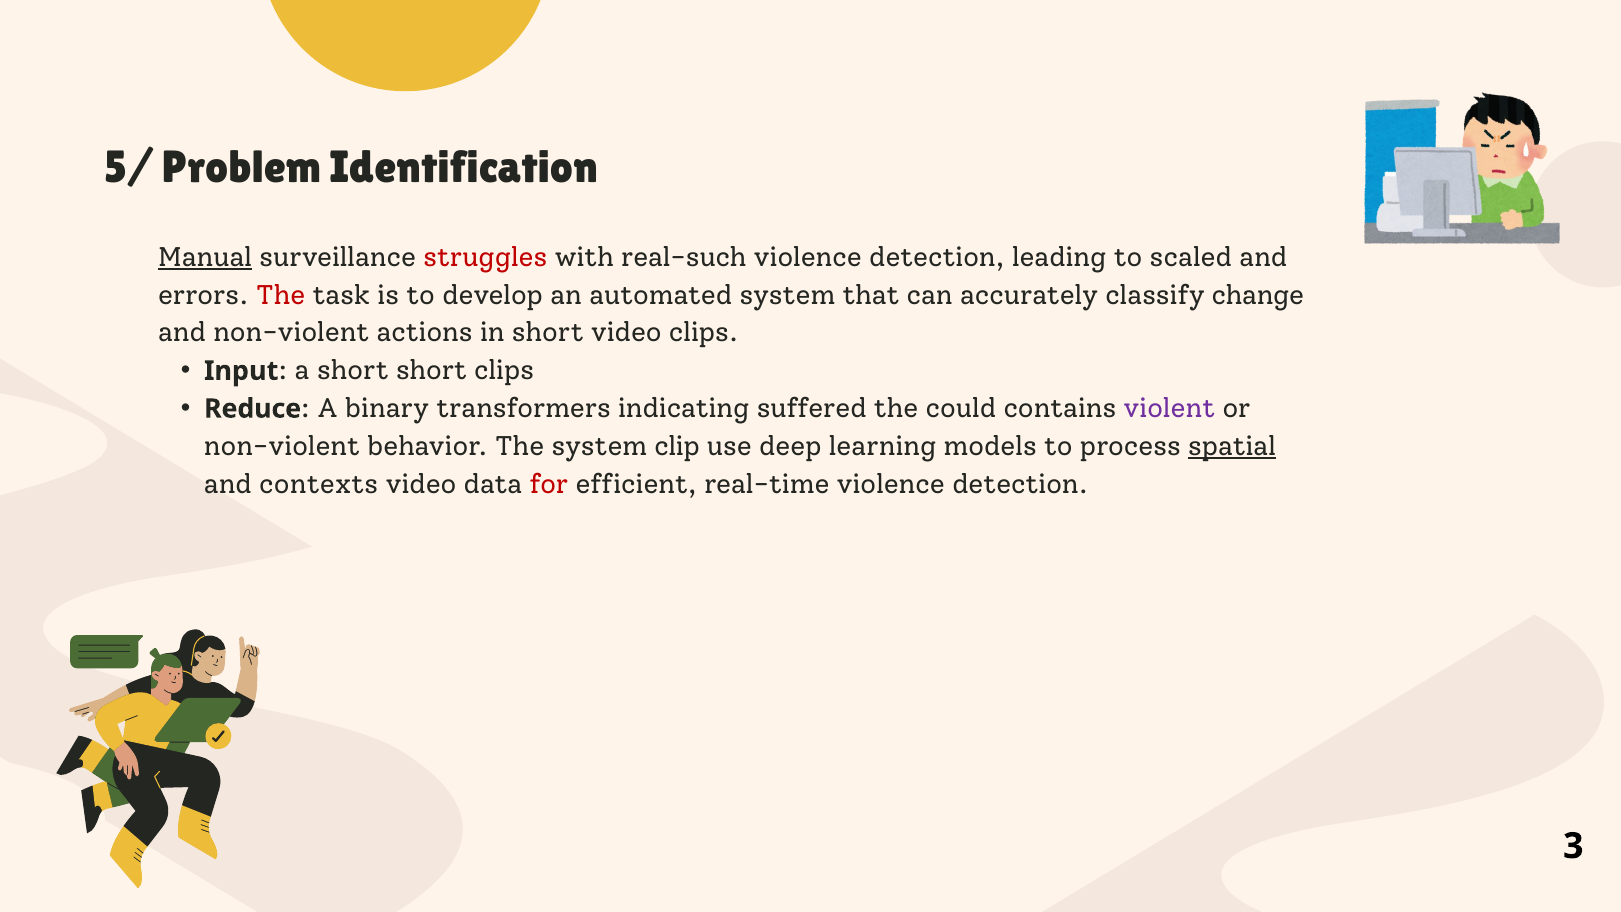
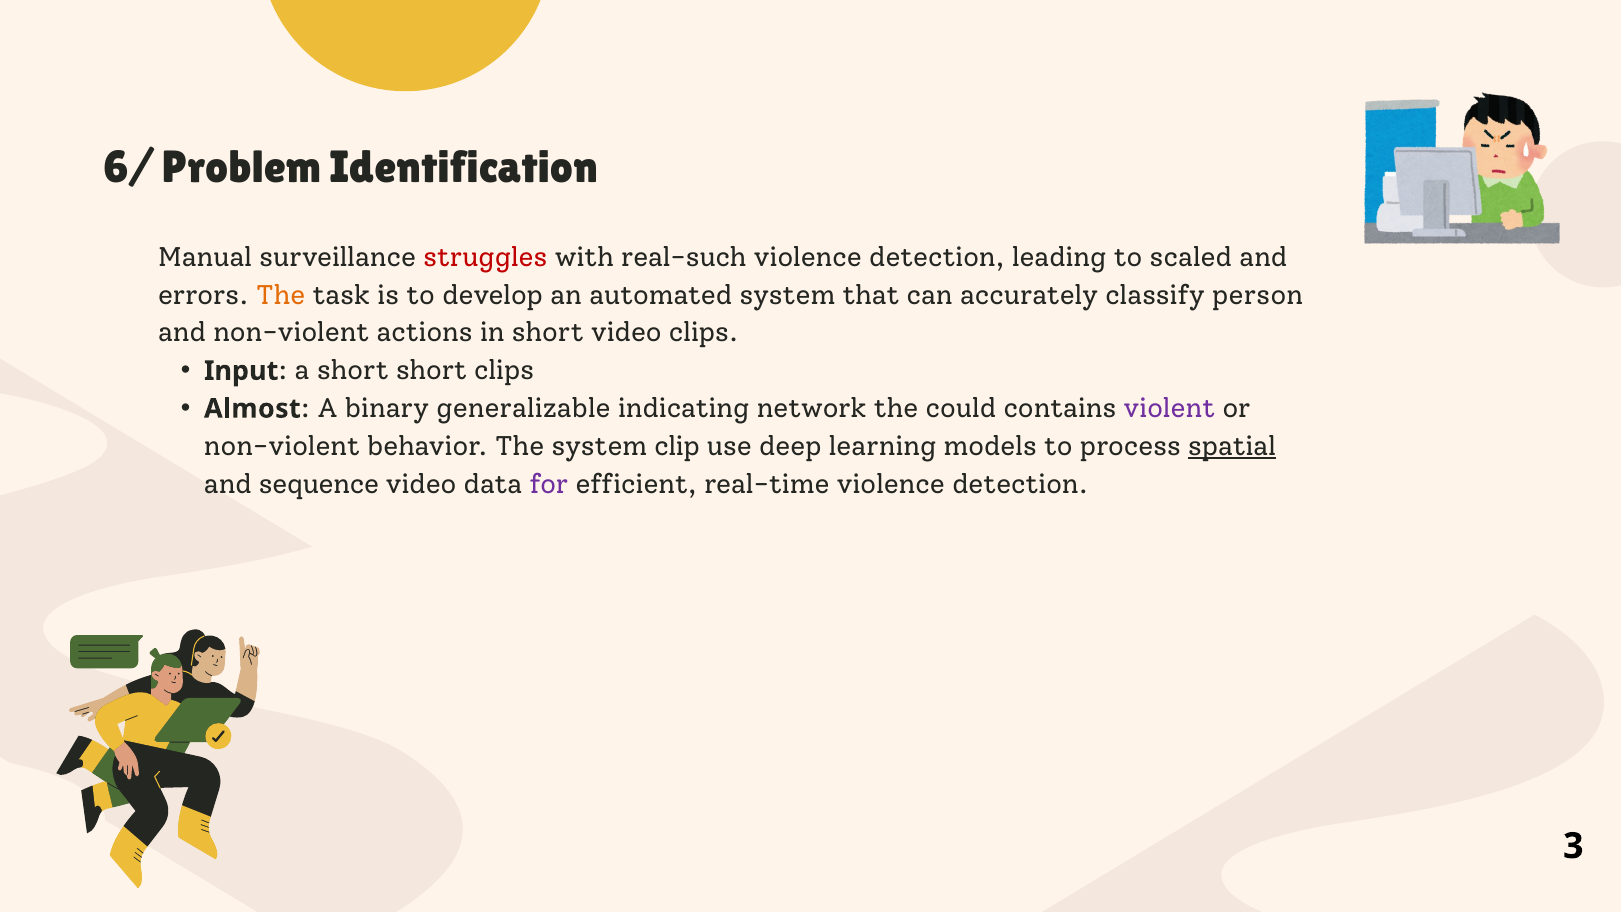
5/: 5/ -> 6/
Manual underline: present -> none
The at (281, 295) colour: red -> orange
change: change -> person
Reduce: Reduce -> Almost
transformers: transformers -> generalizable
suffered: suffered -> network
contexts: contexts -> sequence
for colour: red -> purple
